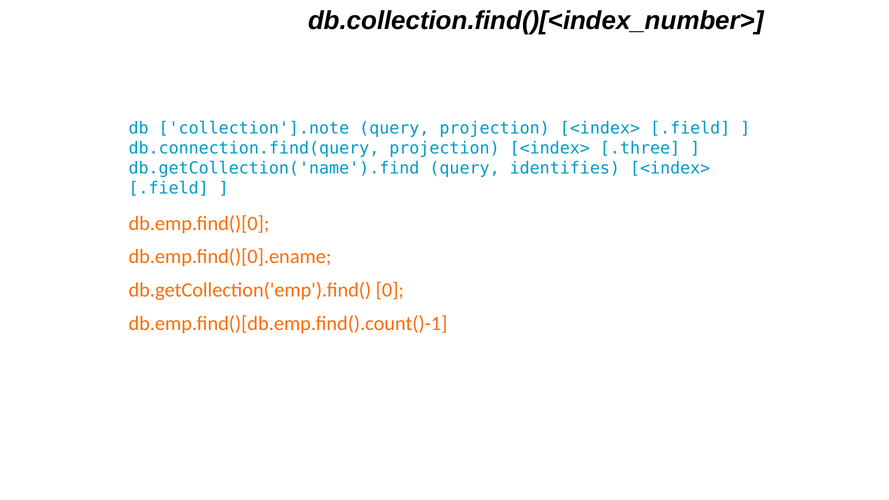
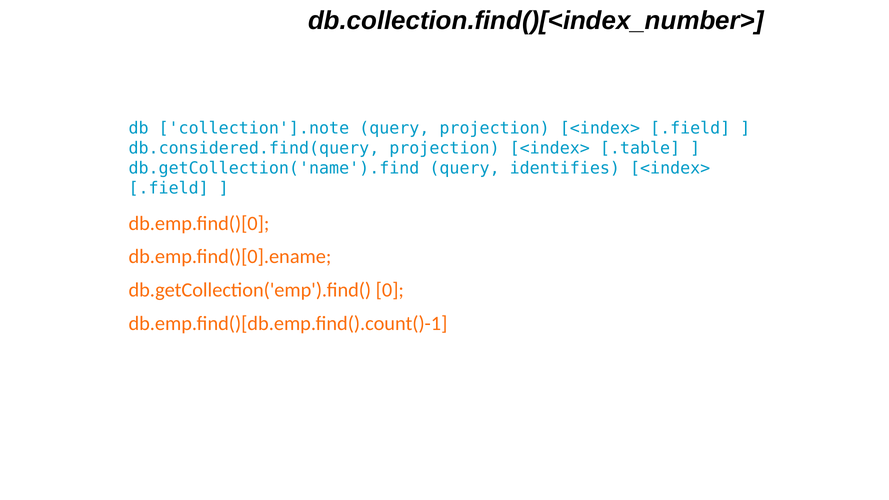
db.connection.find(query: db.connection.find(query -> db.considered.find(query
.three: .three -> .table
